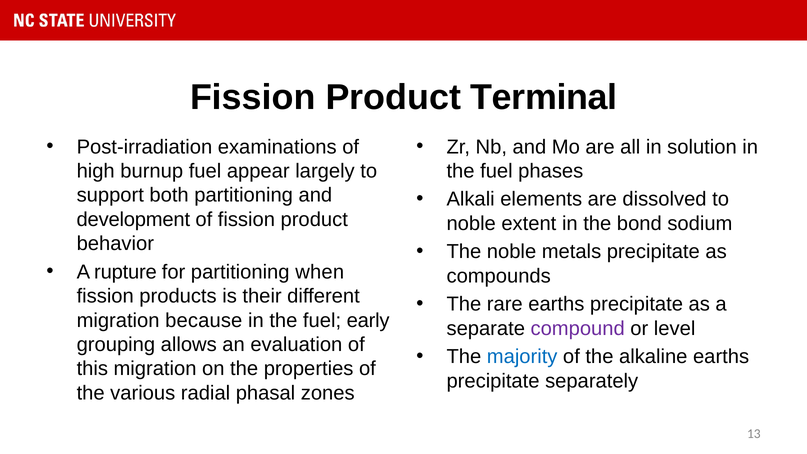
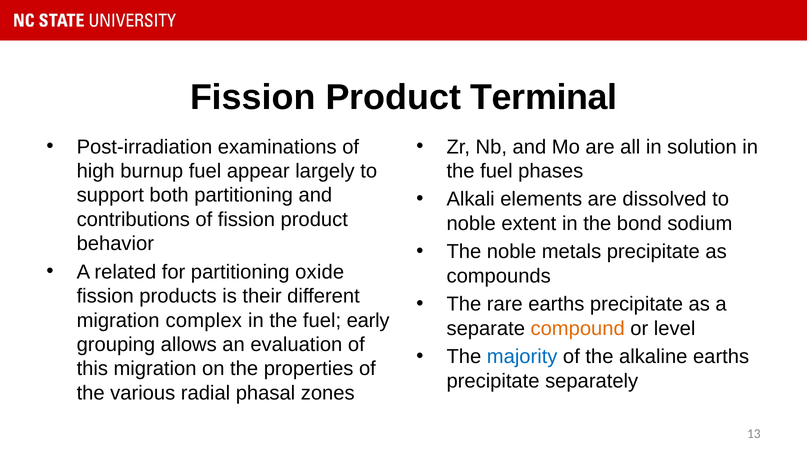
development: development -> contributions
rupture: rupture -> related
when: when -> oxide
because: because -> complex
compound colour: purple -> orange
